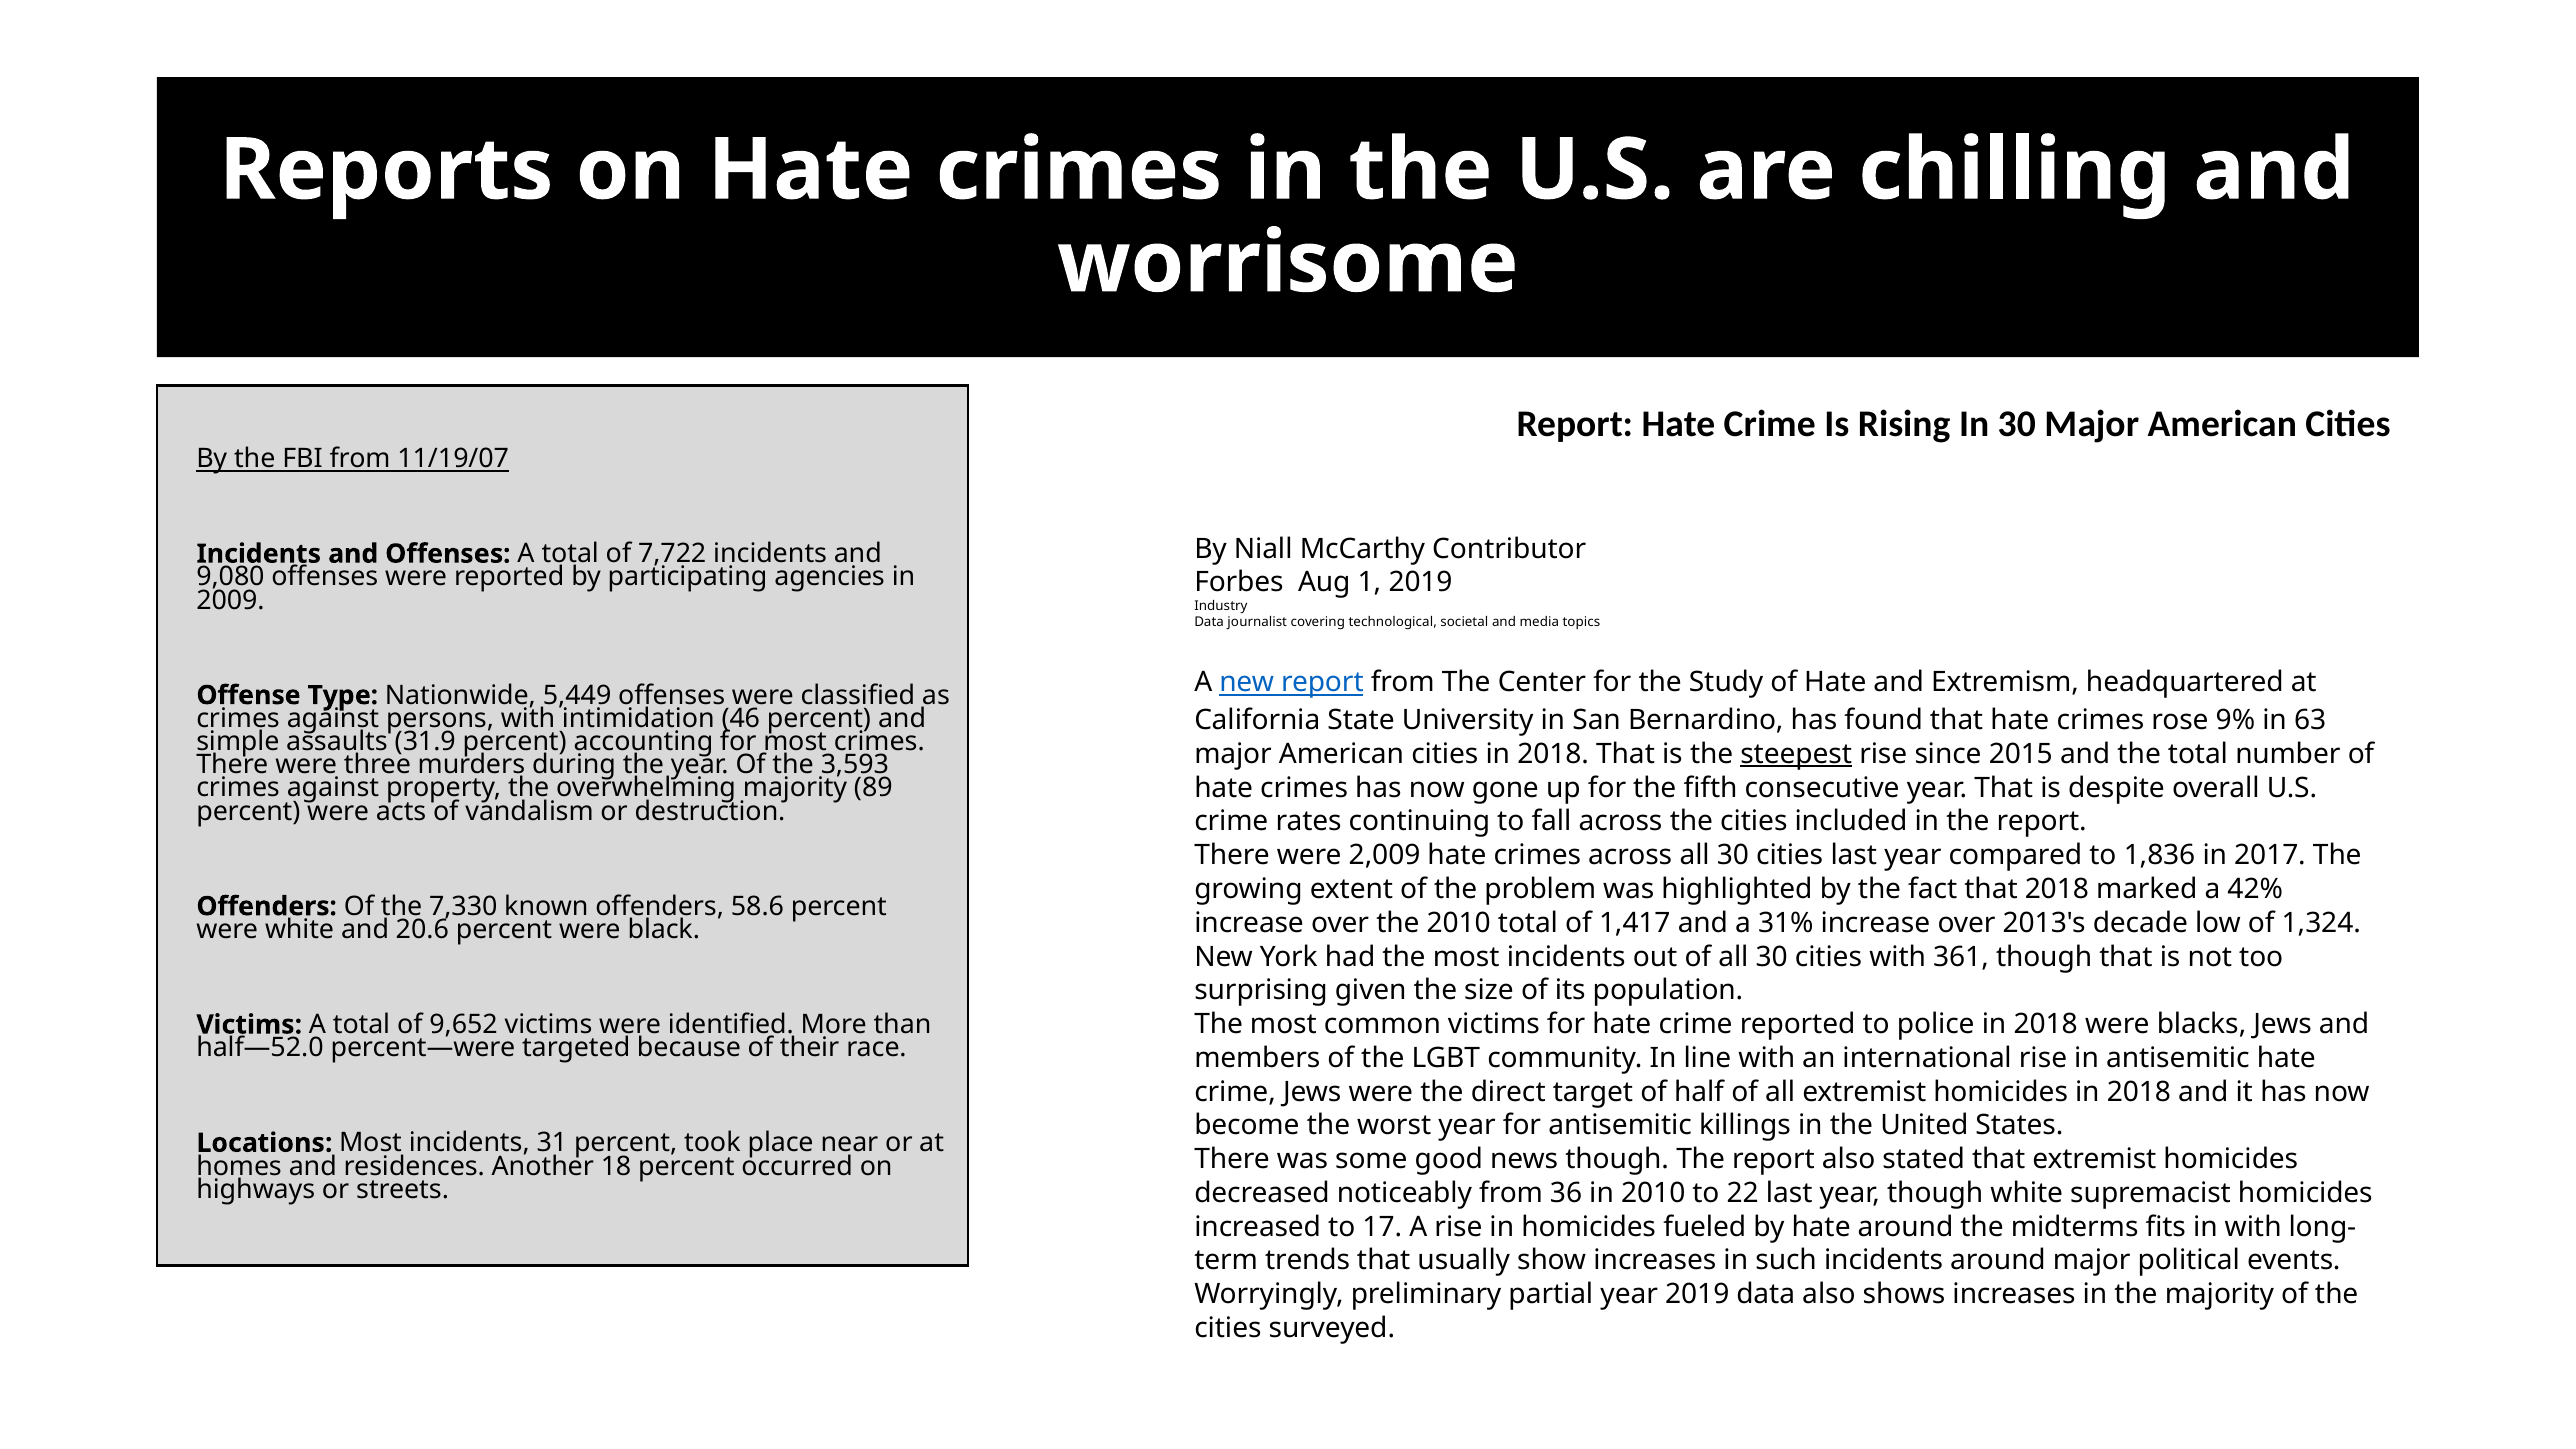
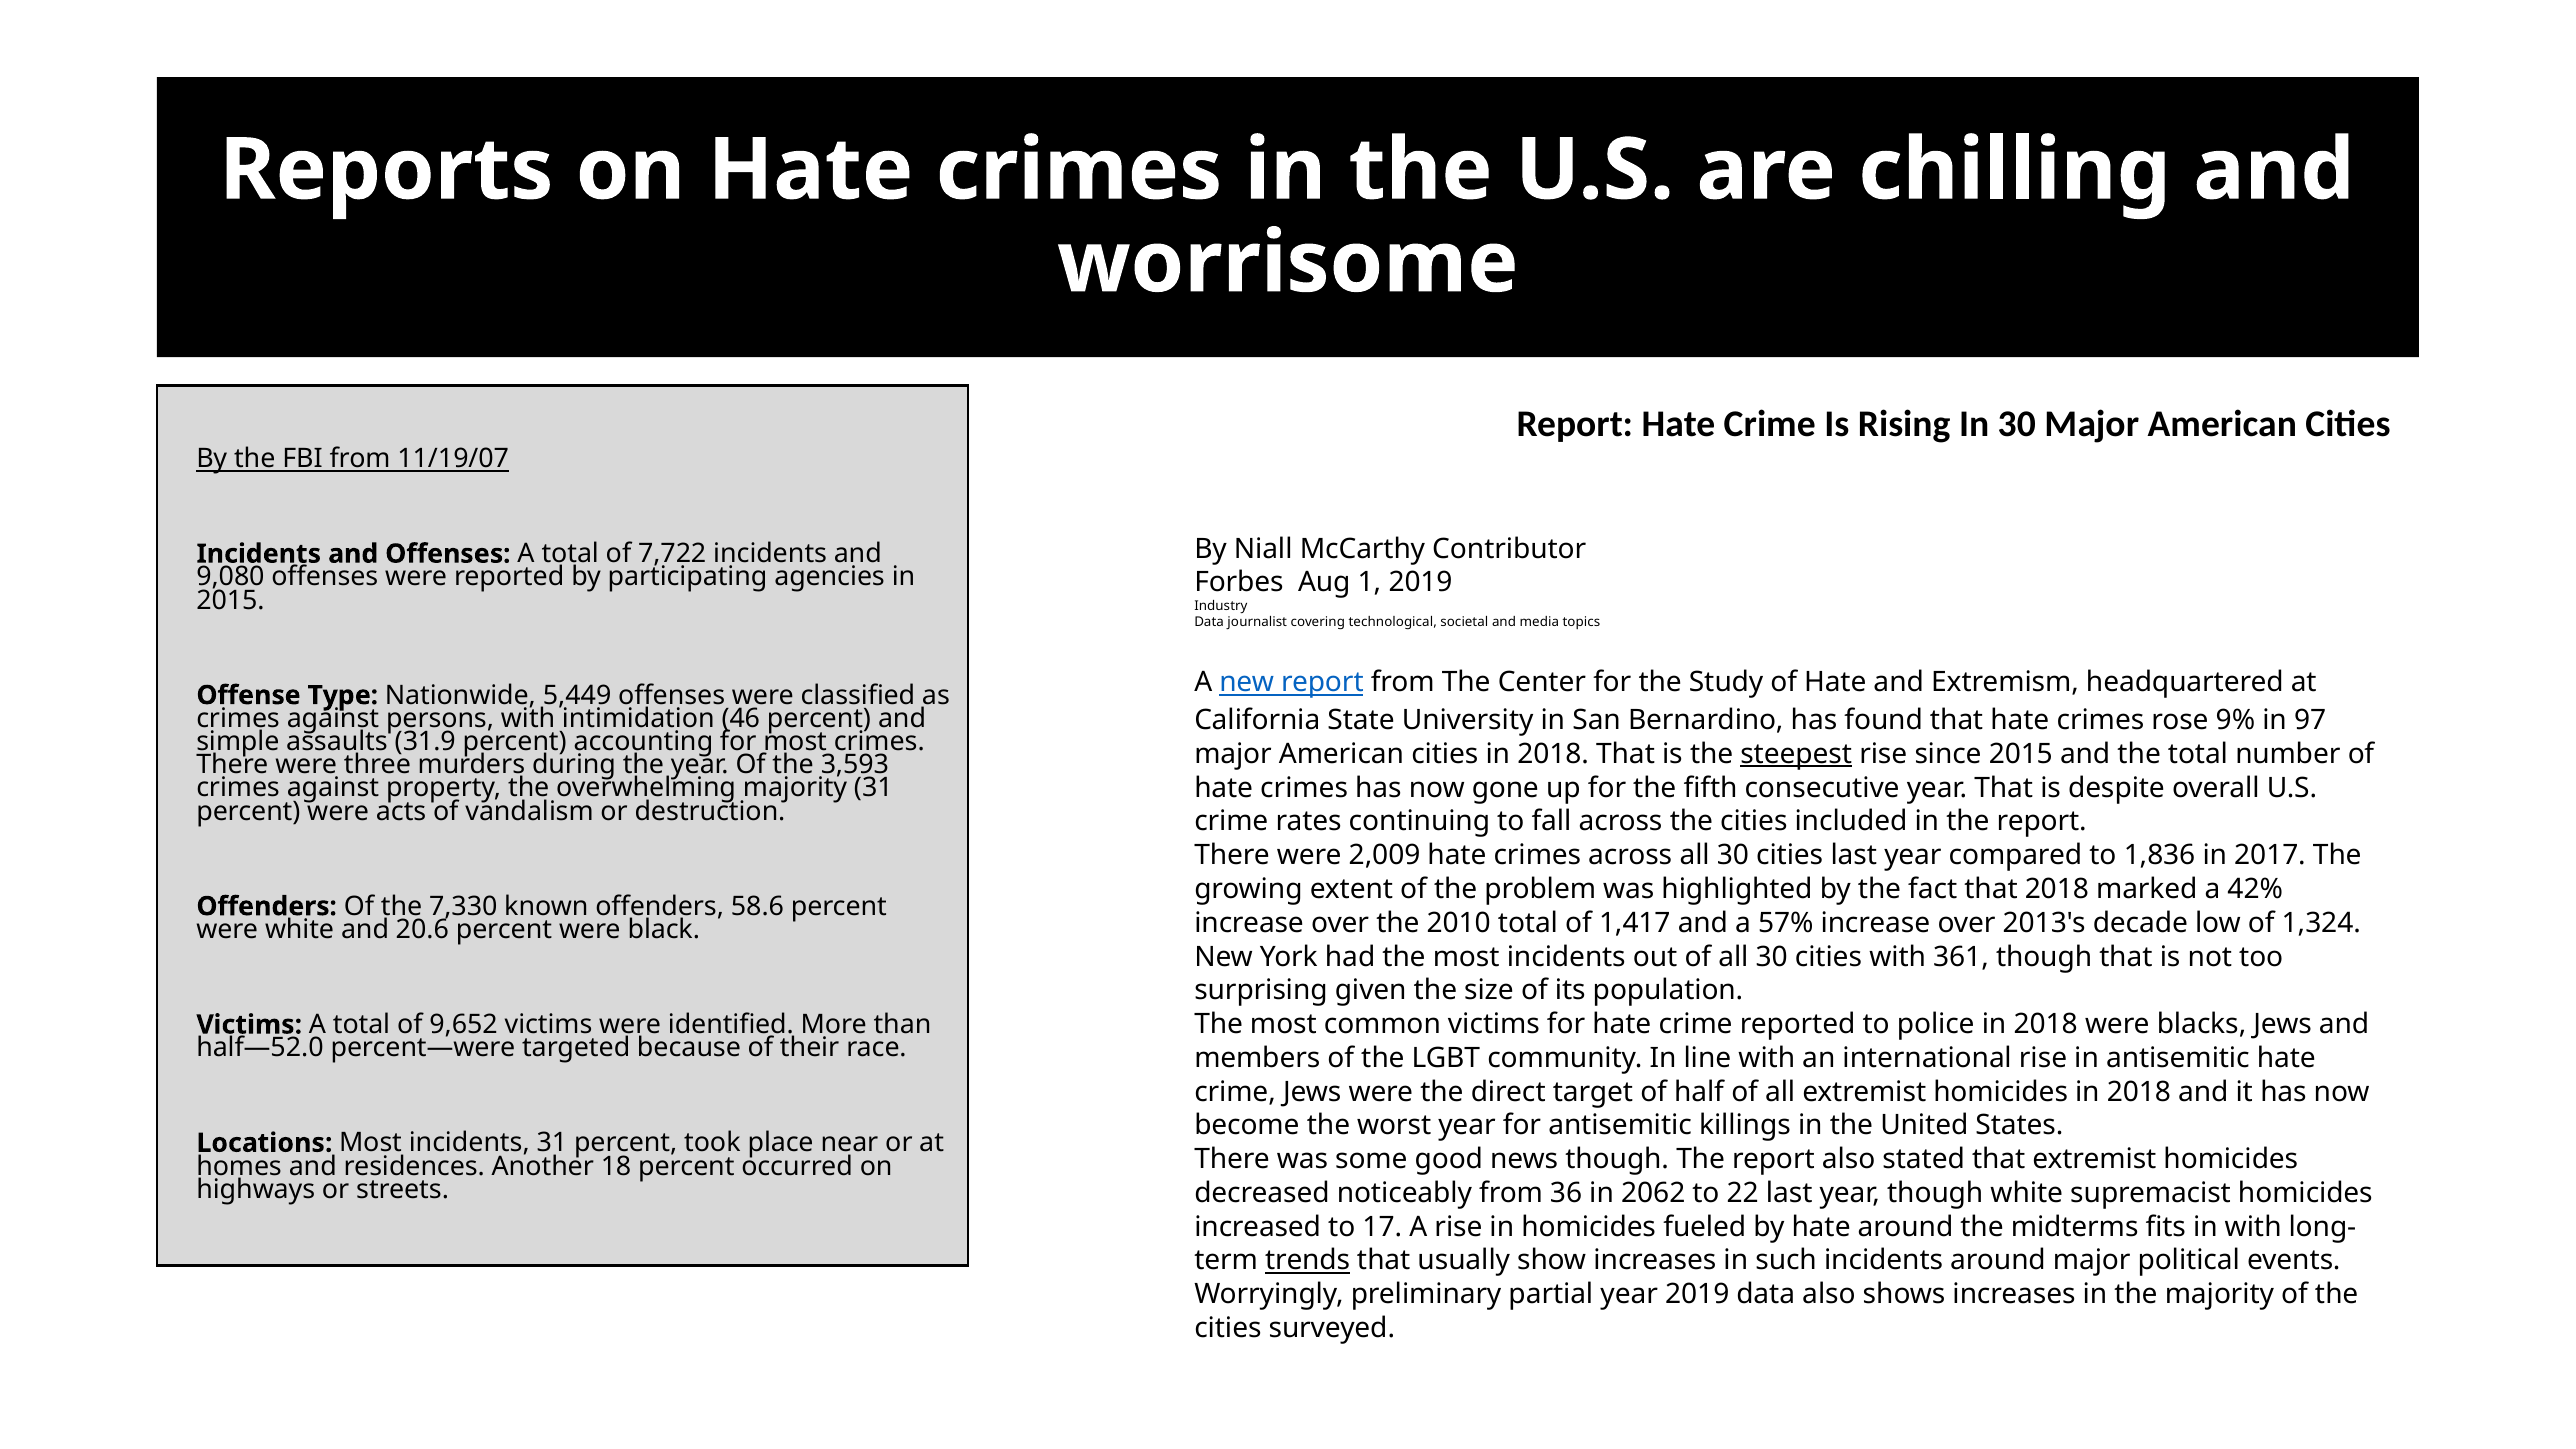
2009 at (230, 600): 2009 -> 2015
63: 63 -> 97
majority 89: 89 -> 31
31%: 31% -> 57%
in 2010: 2010 -> 2062
trends underline: none -> present
